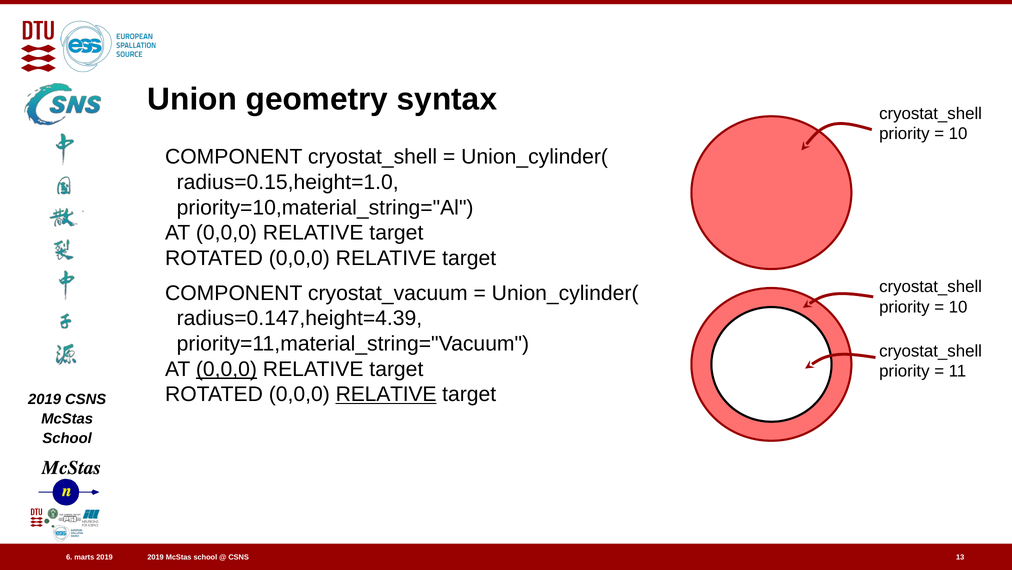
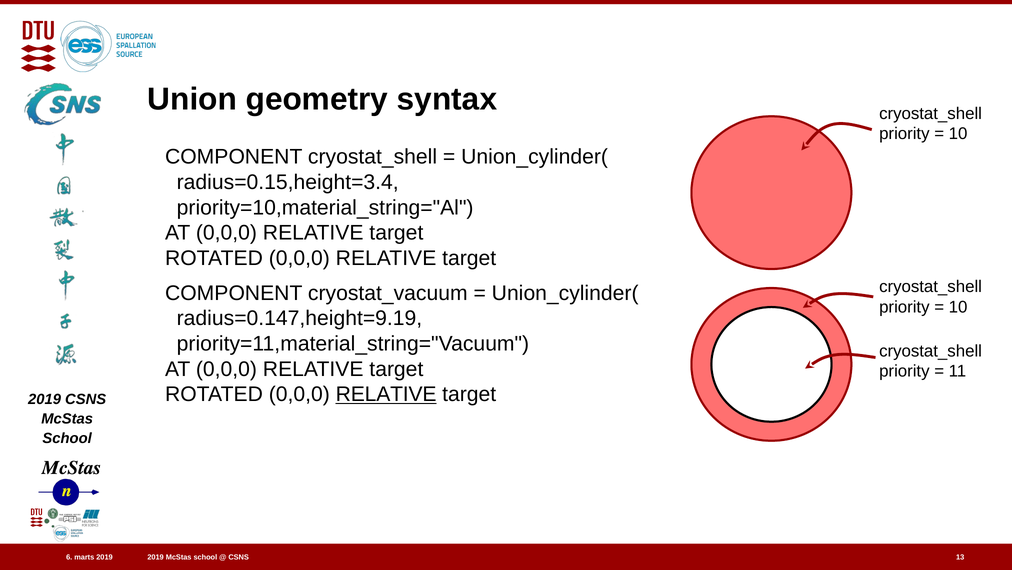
radius=0.15,height=1.0: radius=0.15,height=1.0 -> radius=0.15,height=3.4
radius=0.147,height=4.39: radius=0.147,height=4.39 -> radius=0.147,height=9.19
0,0,0 at (226, 369) underline: present -> none
